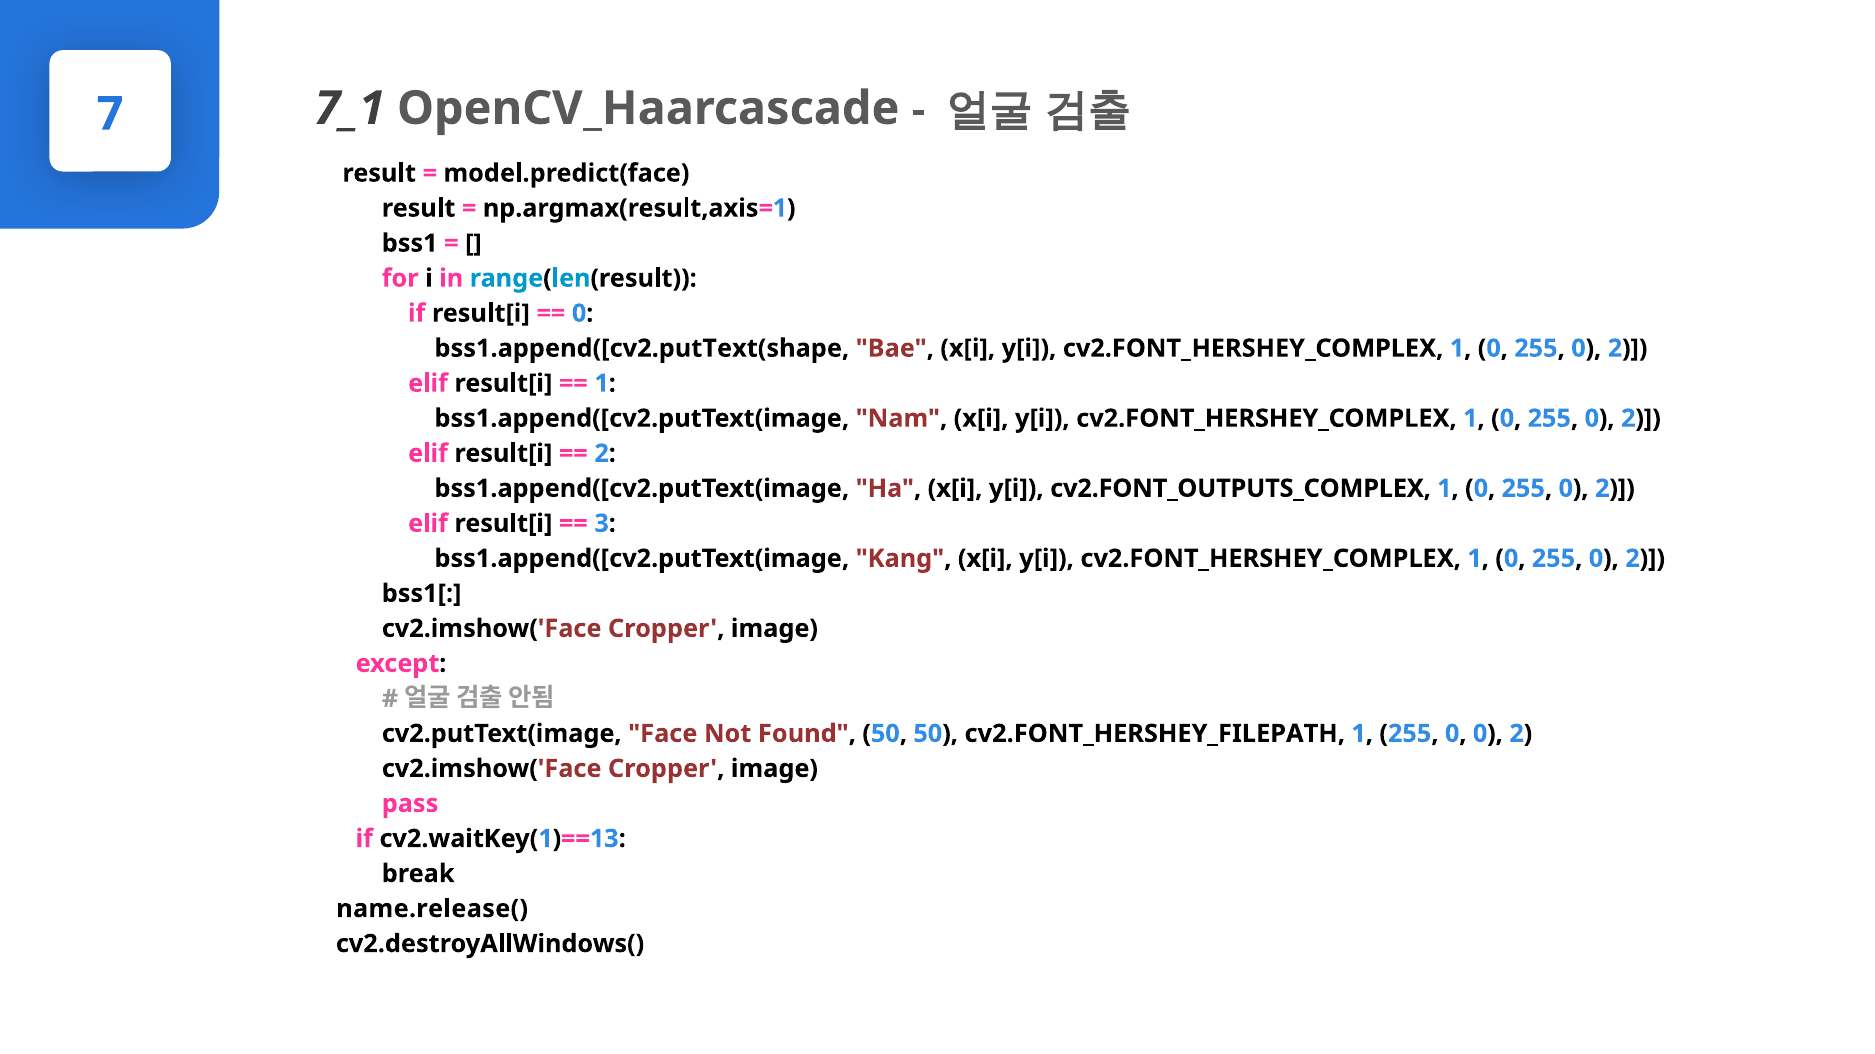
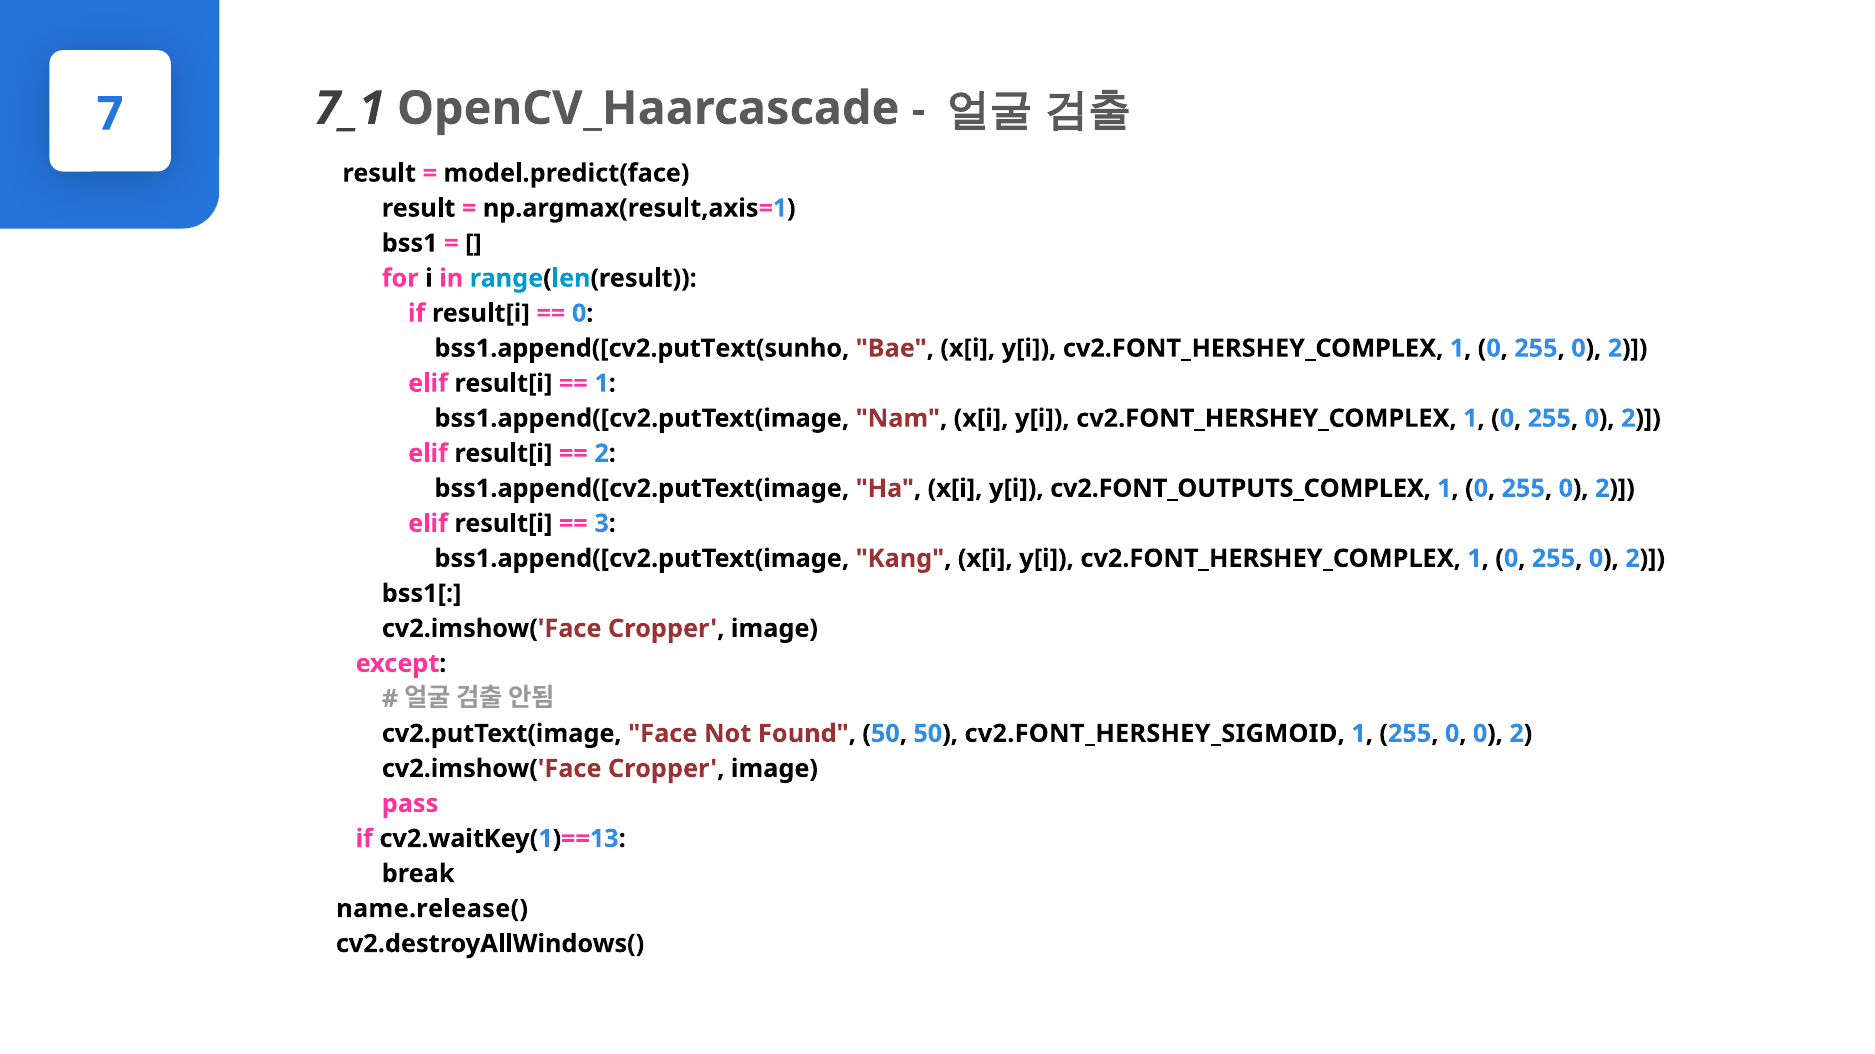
bss1.append([cv2.putText(shape: bss1.append([cv2.putText(shape -> bss1.append([cv2.putText(sunho
cv2.FONT_HERSHEY_FILEPATH: cv2.FONT_HERSHEY_FILEPATH -> cv2.FONT_HERSHEY_SIGMOID
